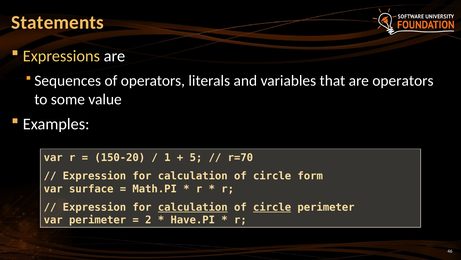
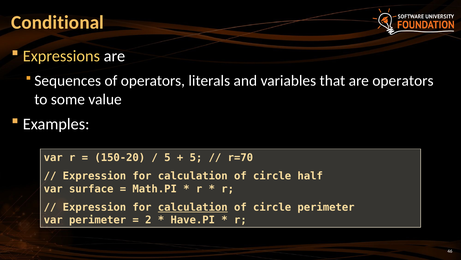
Statements: Statements -> Conditional
1 at (167, 157): 1 -> 5
form: form -> half
circle at (272, 207) underline: present -> none
